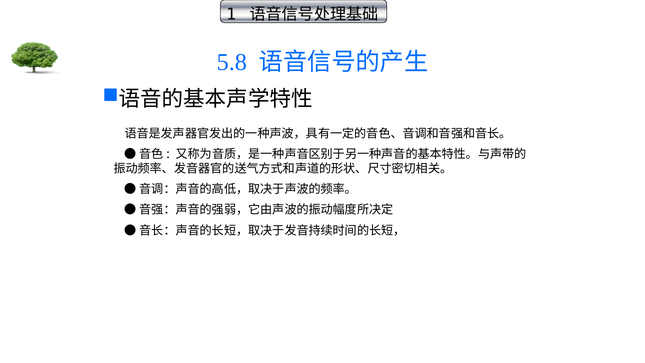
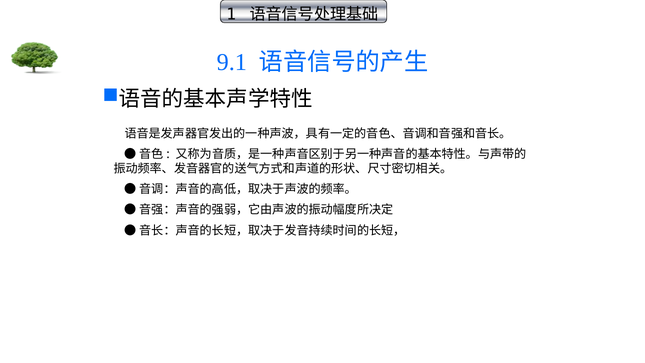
5.8: 5.8 -> 9.1
